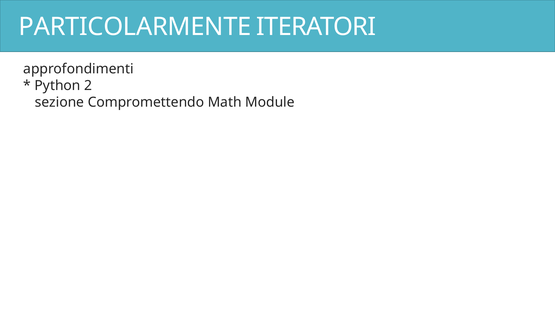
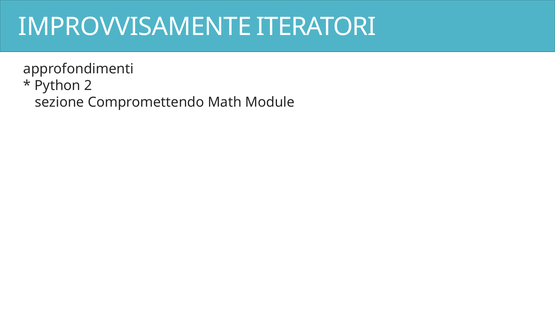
PARTICOLARMENTE: PARTICOLARMENTE -> IMPROVVISAMENTE
